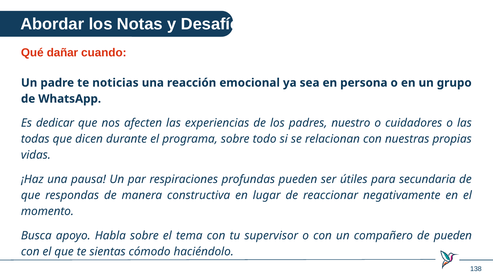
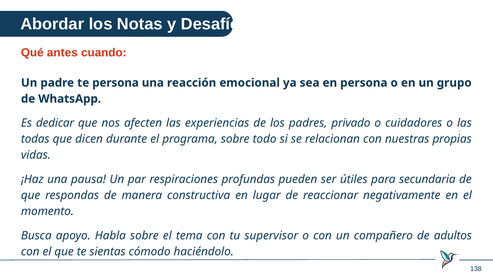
dañar: dañar -> antes
te noticias: noticias -> persona
nuestro: nuestro -> privado
de pueden: pueden -> adultos
